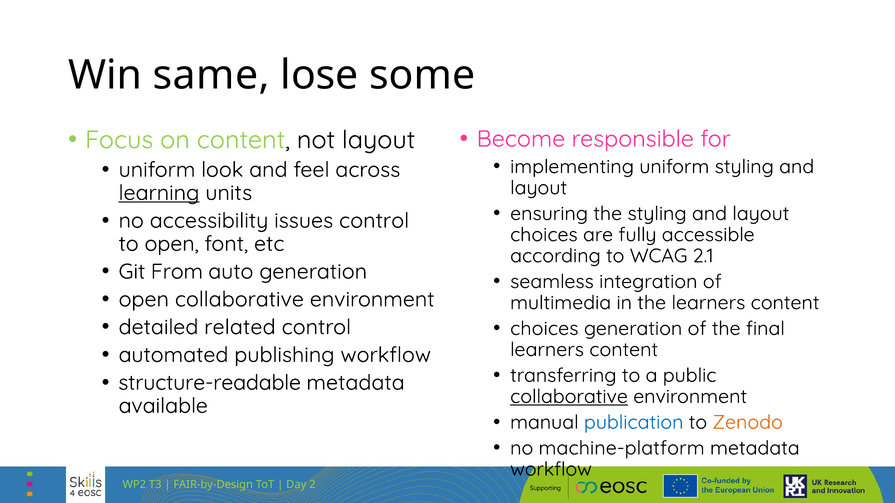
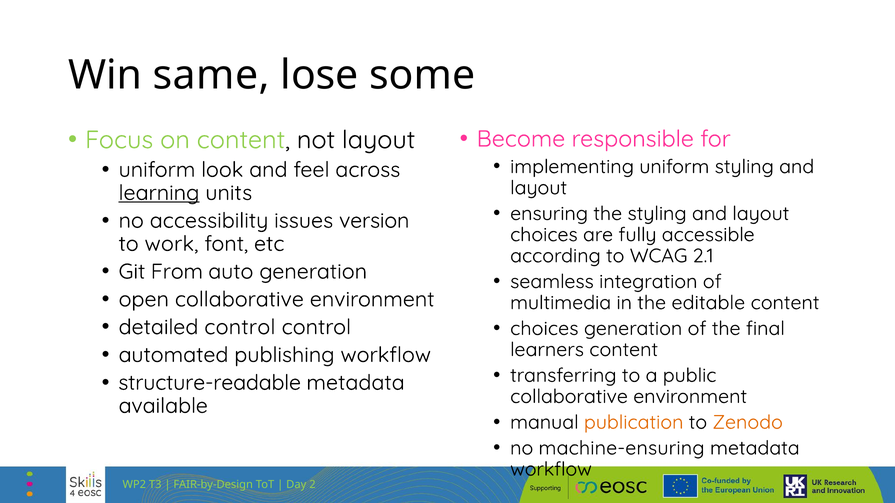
issues control: control -> version
to open: open -> work
the learners: learners -> editable
detailed related: related -> control
collaborative at (569, 397) underline: present -> none
publication colour: blue -> orange
machine-platform: machine-platform -> machine-ensuring
